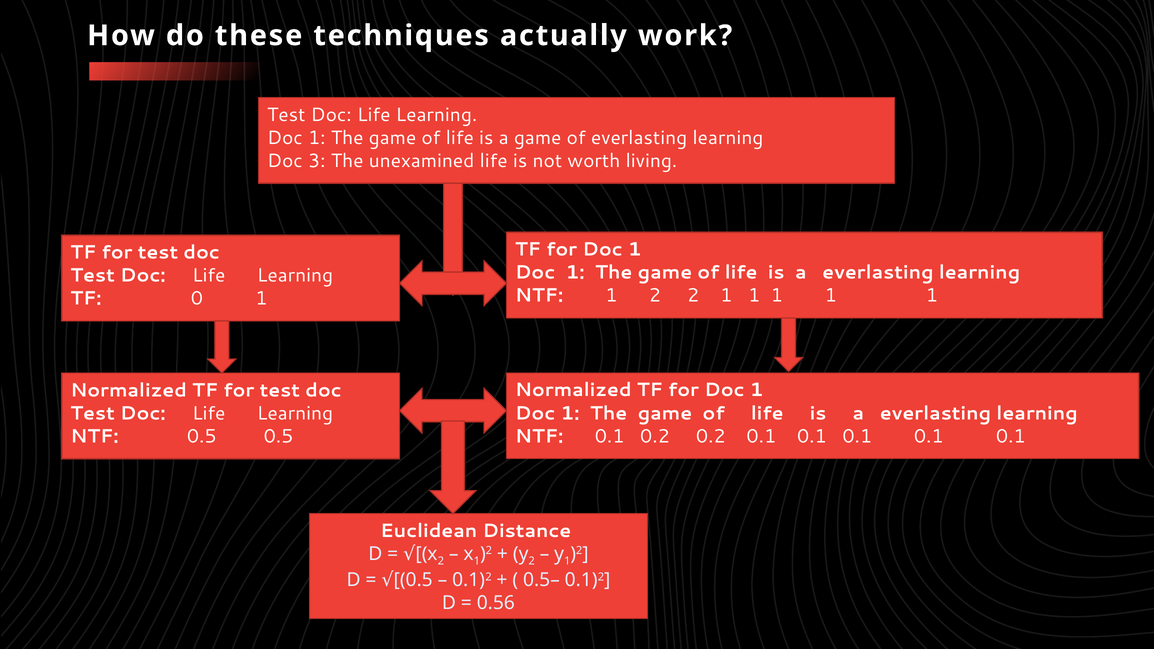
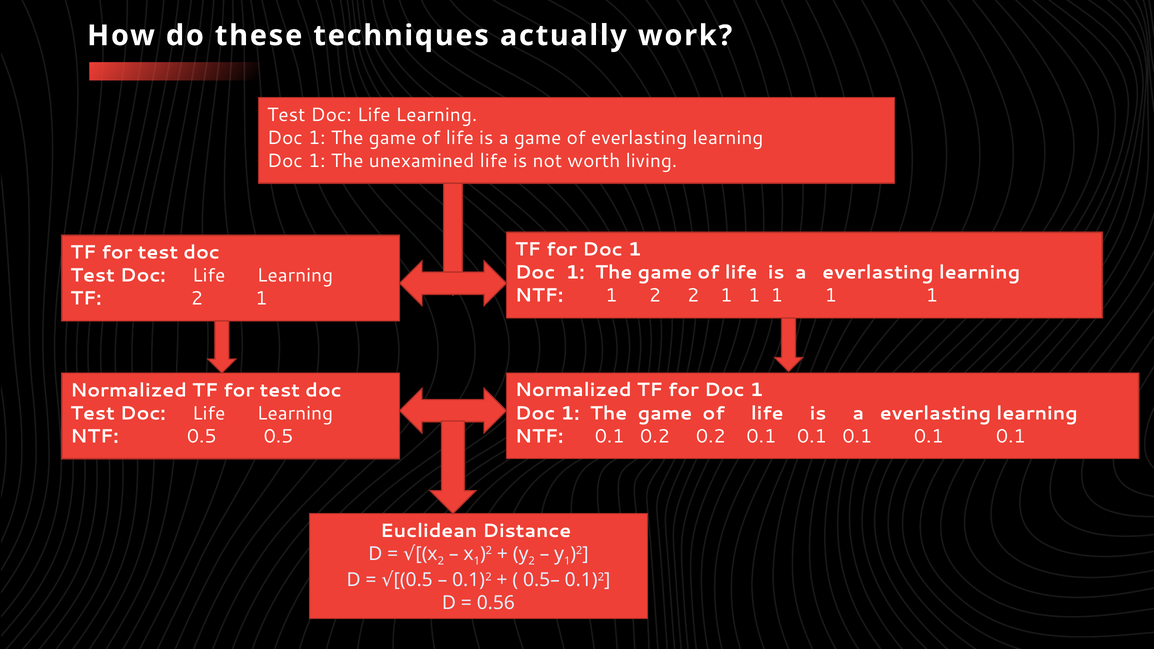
3 at (317, 161): 3 -> 1
TF 0: 0 -> 2
